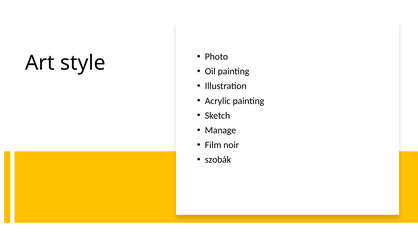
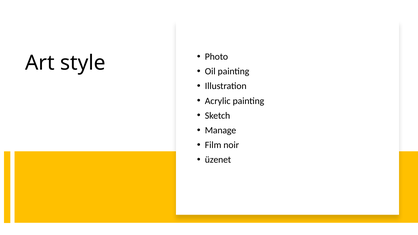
szobák: szobák -> üzenet
